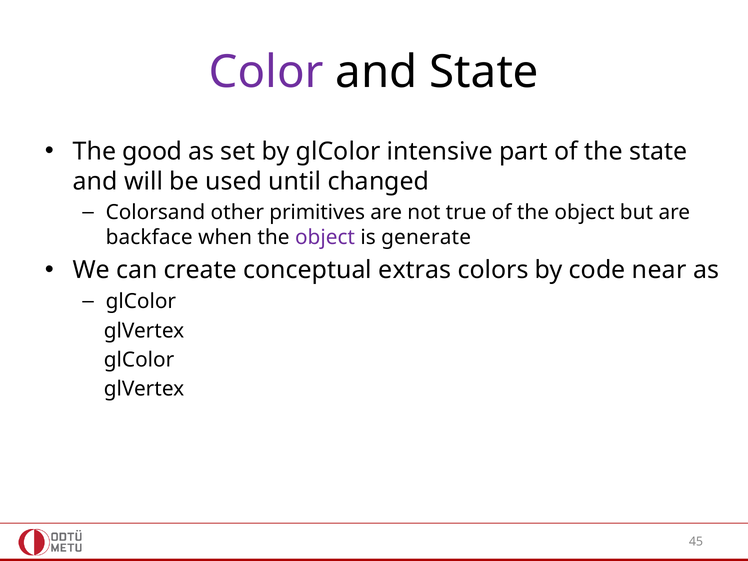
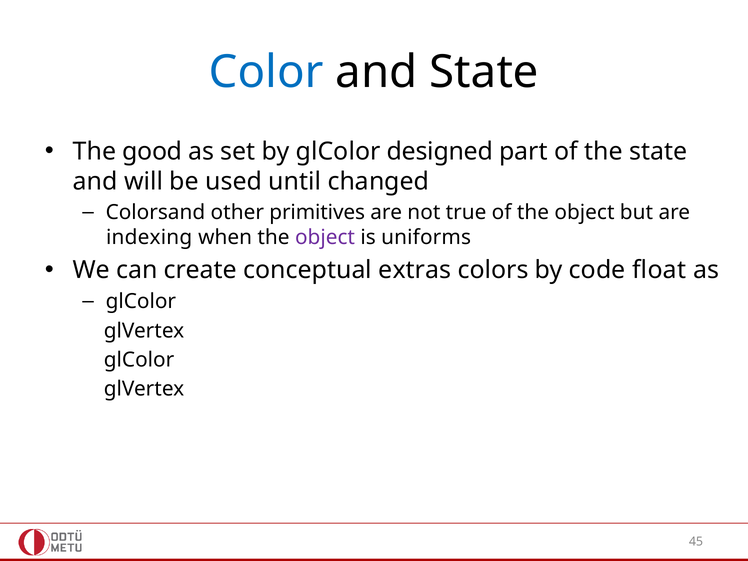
Color colour: purple -> blue
intensive: intensive -> designed
backface: backface -> indexing
generate: generate -> uniforms
near: near -> float
